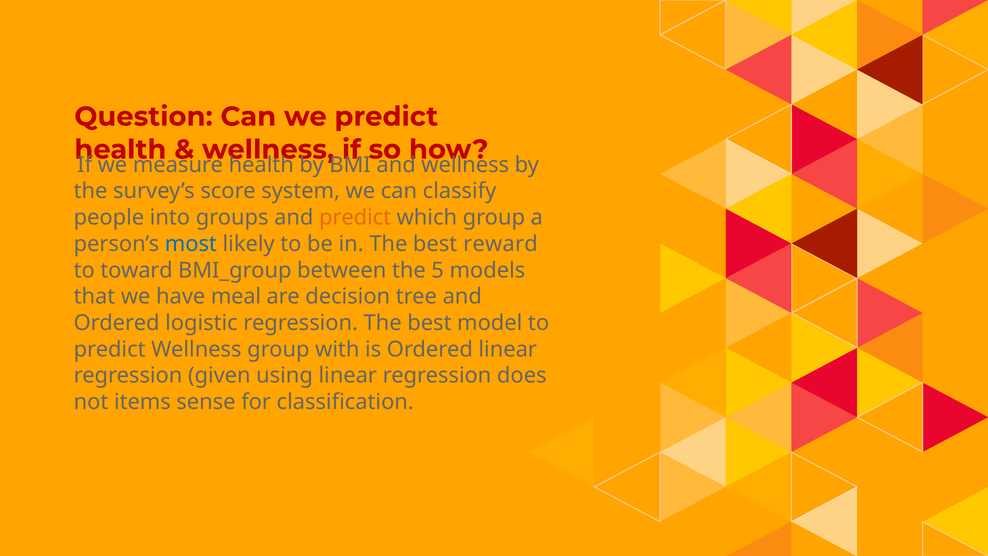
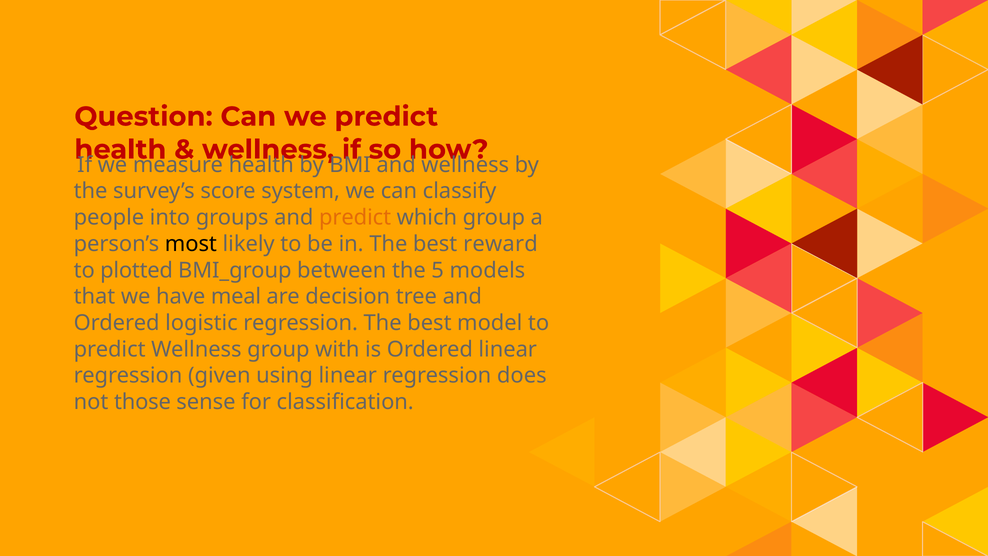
most colour: blue -> black
toward: toward -> plotted
items: items -> those
